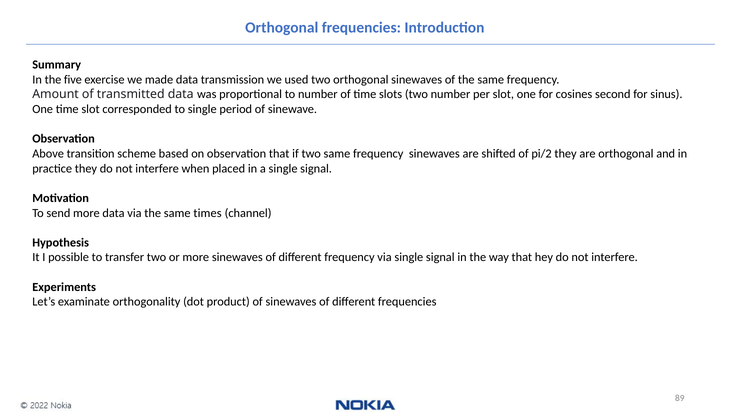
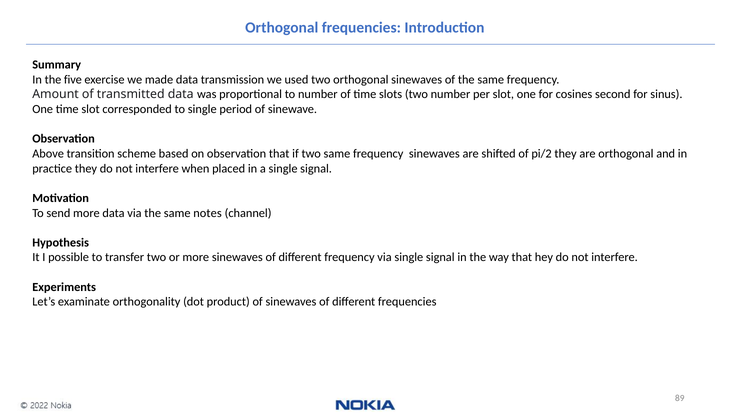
times: times -> notes
